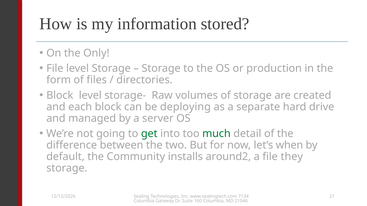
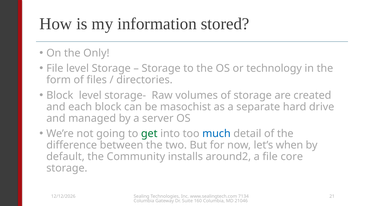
production: production -> technology
deploying: deploying -> masochist
much colour: green -> blue
they: they -> core
